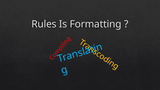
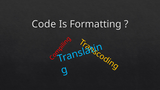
Rules: Rules -> Code
